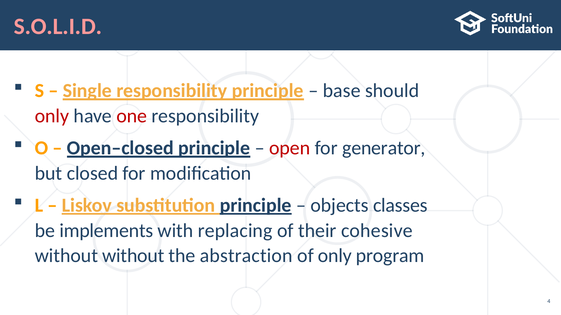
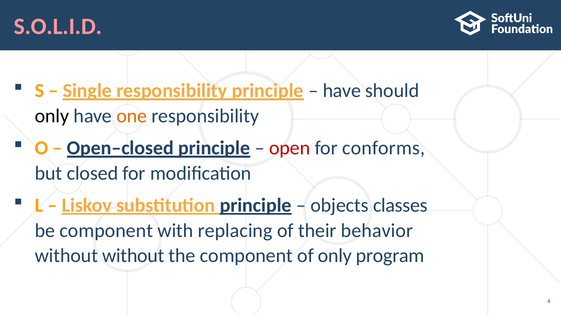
base at (342, 91): base -> have
only at (52, 116) colour: red -> black
one colour: red -> orange
generator: generator -> conforms
be implements: implements -> component
cohesive: cohesive -> behavior
the abstraction: abstraction -> component
